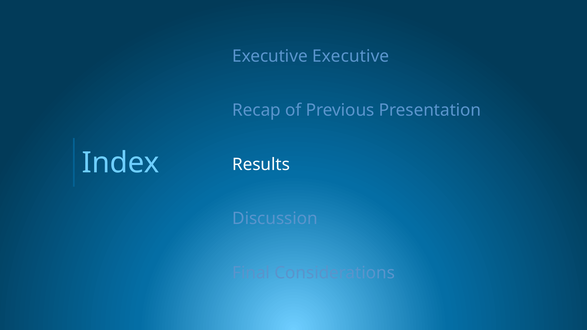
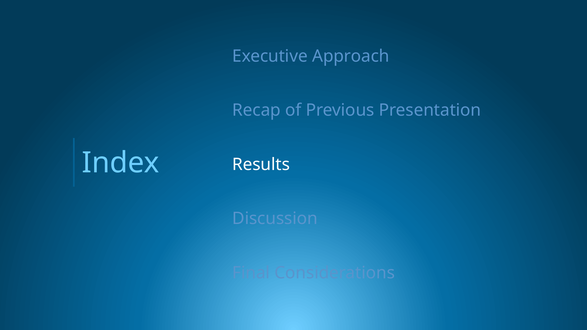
Executive Executive: Executive -> Approach
